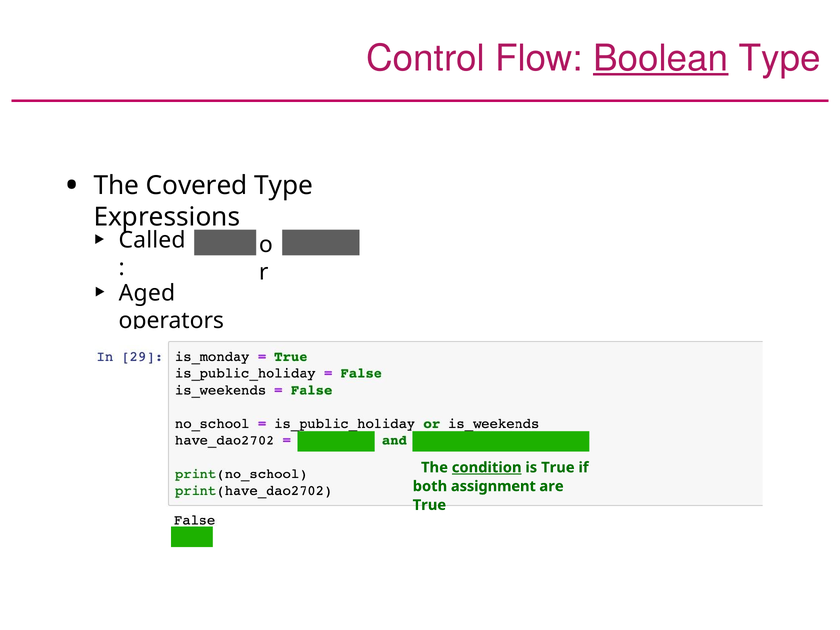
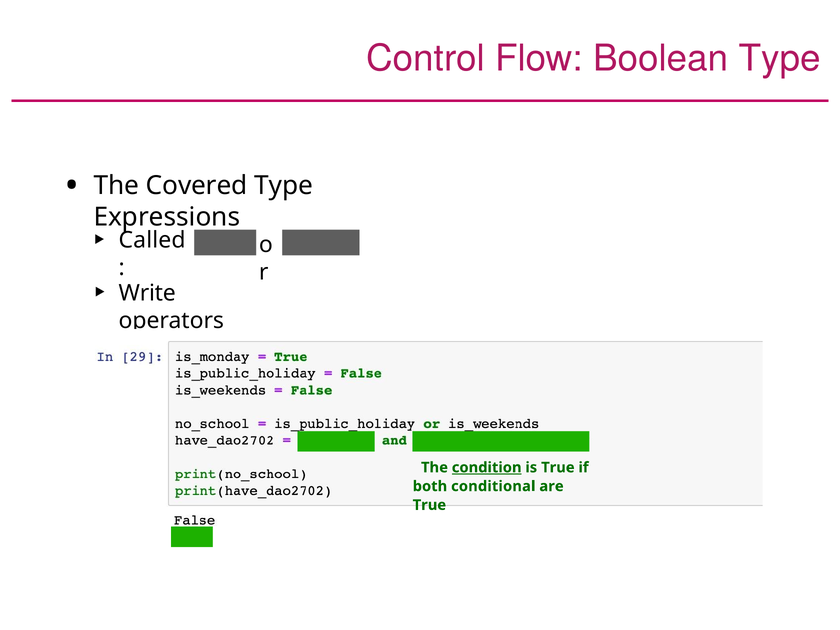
Boolean underline: present -> none
Aged: Aged -> Write
assignment: assignment -> conditional
